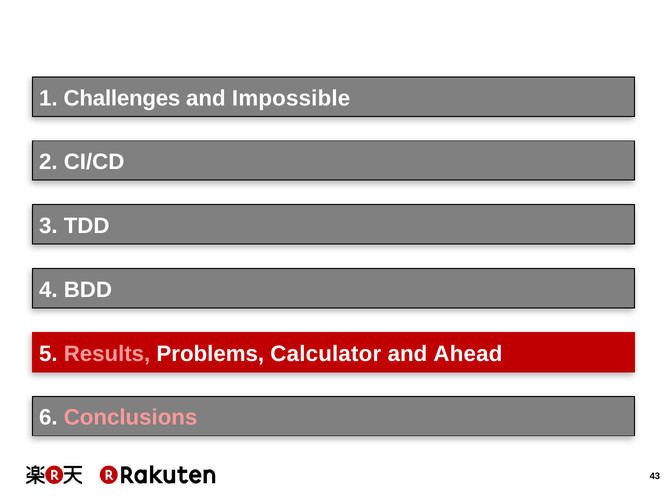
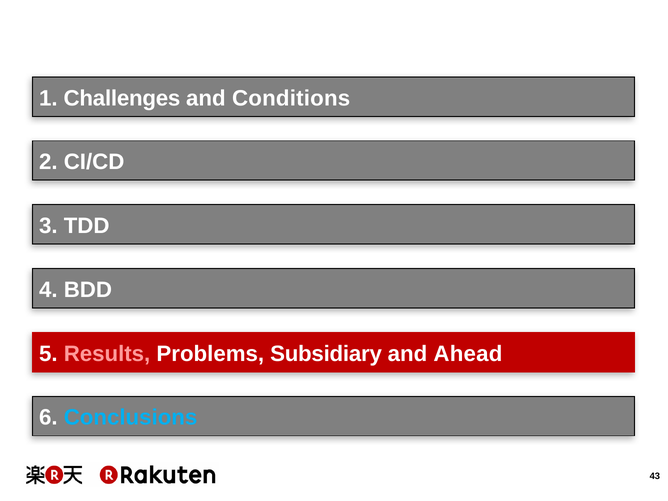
Impossible: Impossible -> Conditions
Calculator: Calculator -> Subsidiary
Conclusions colour: pink -> light blue
